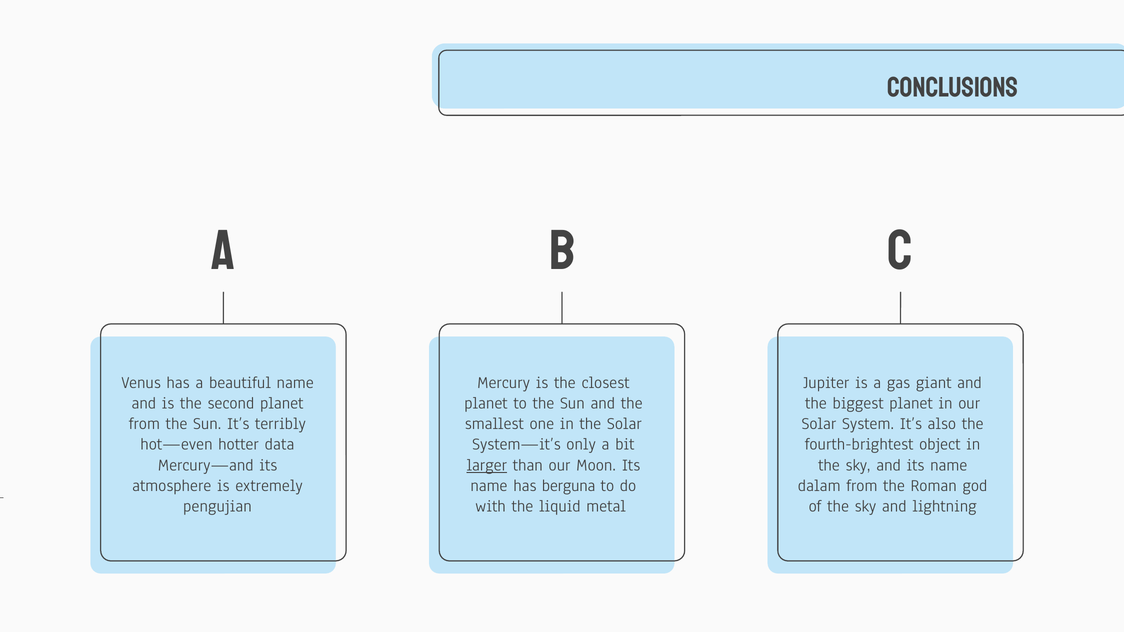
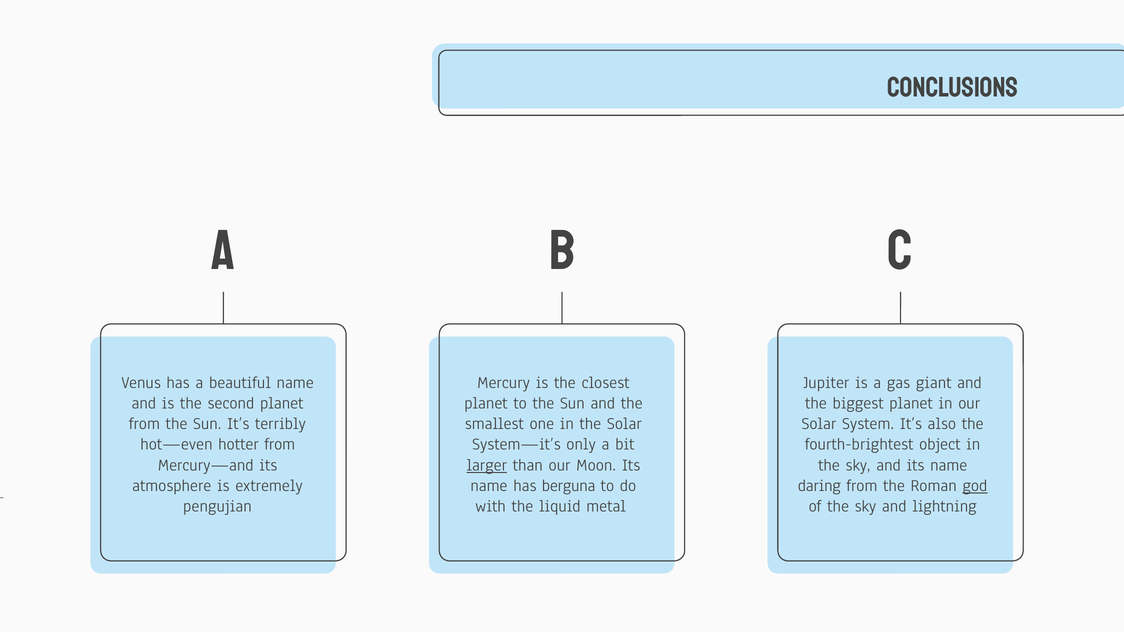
hotter data: data -> from
dalam: dalam -> daring
god underline: none -> present
